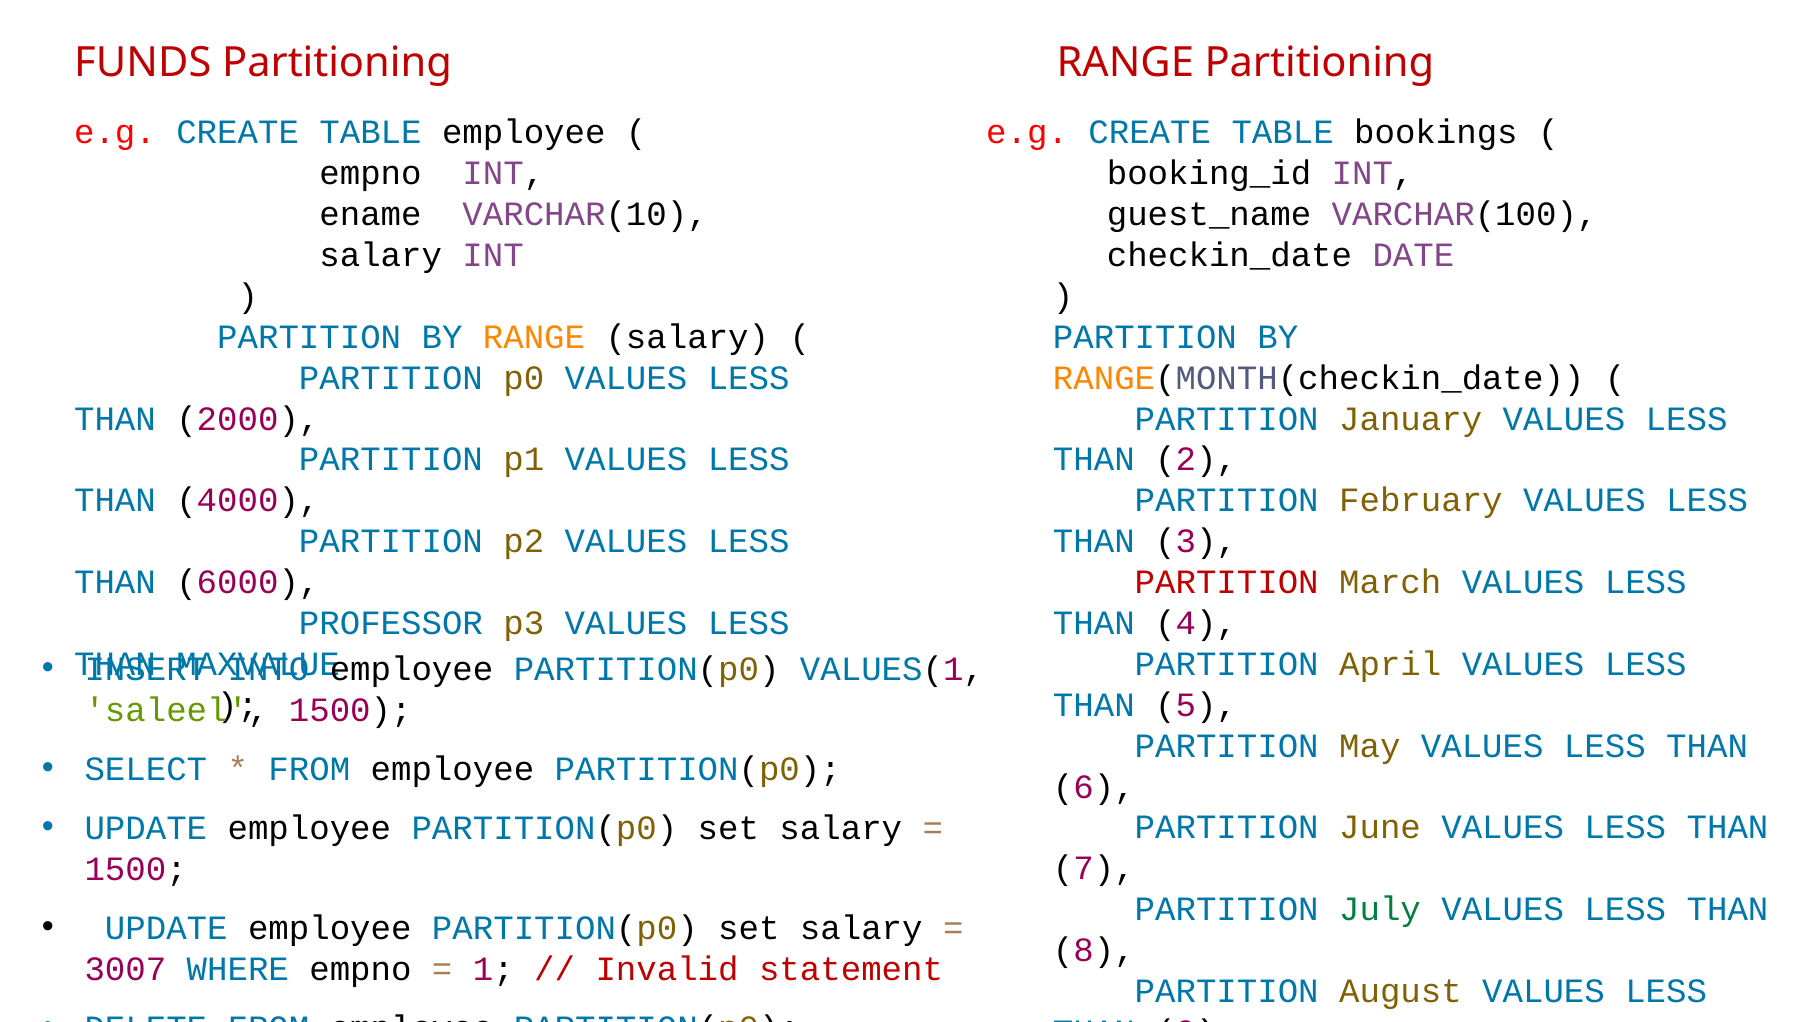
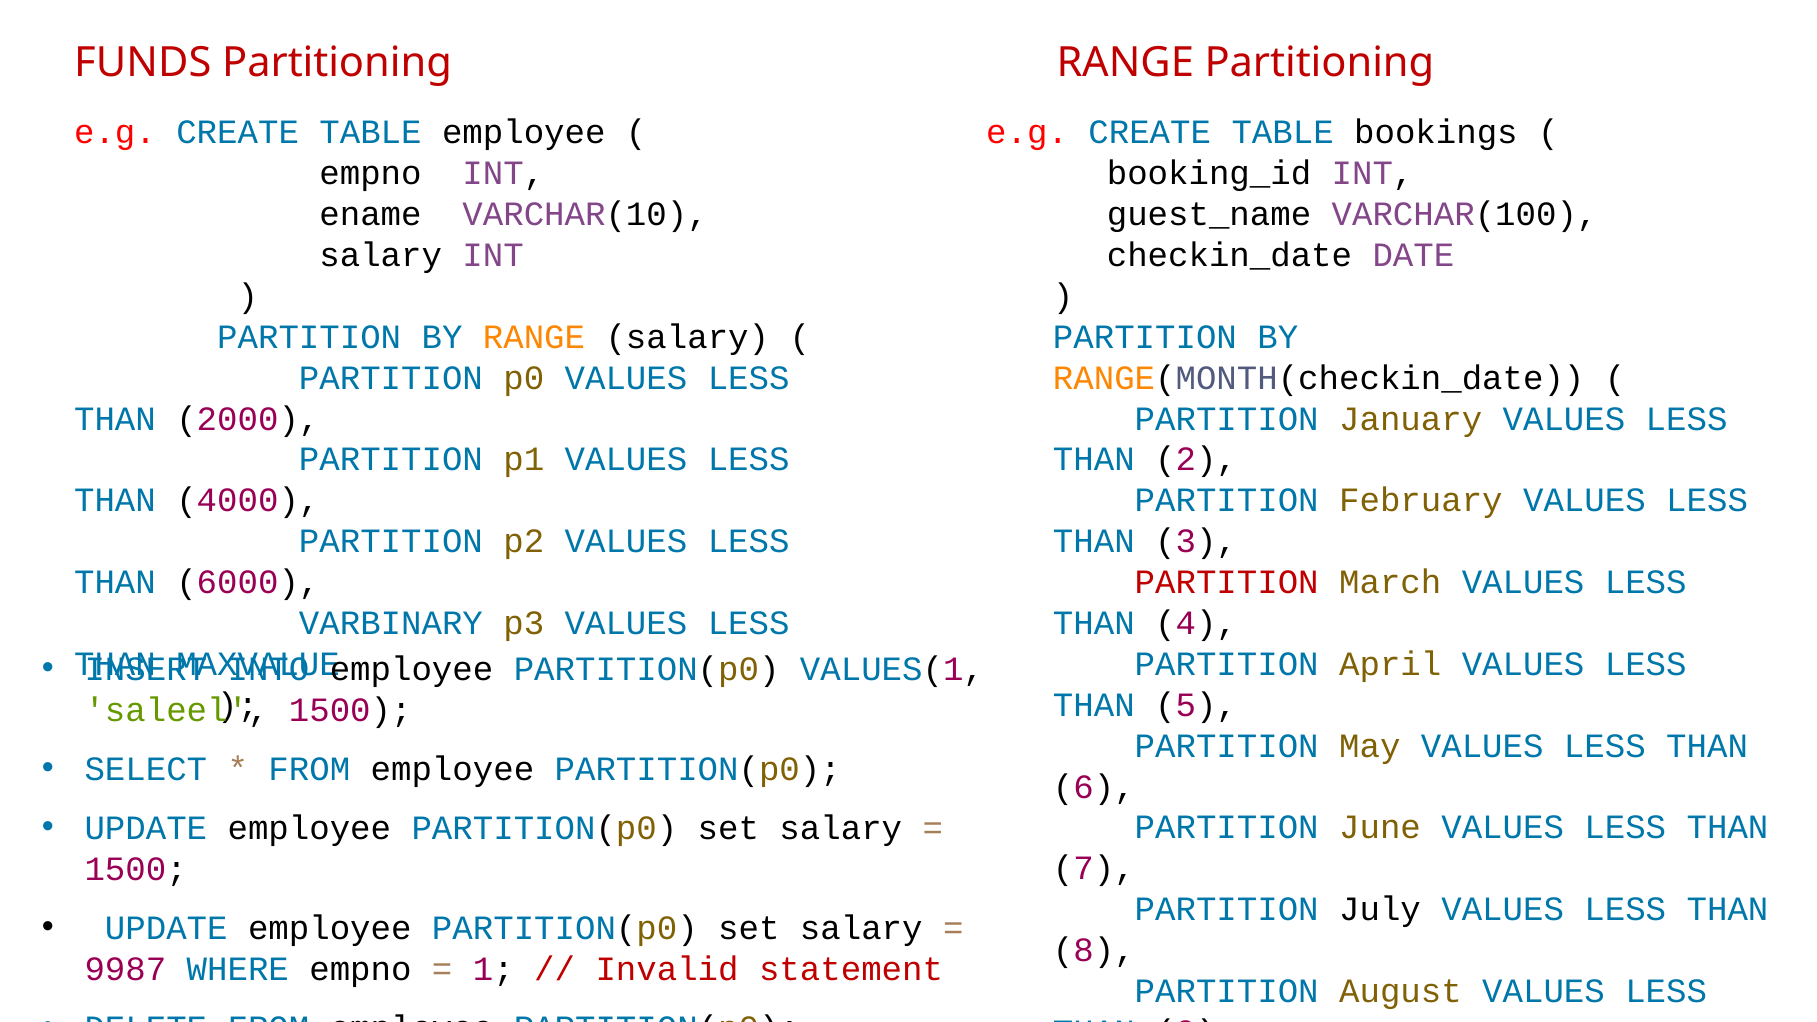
PROFESSOR: PROFESSOR -> VARBINARY
July colour: green -> black
3007: 3007 -> 9987
